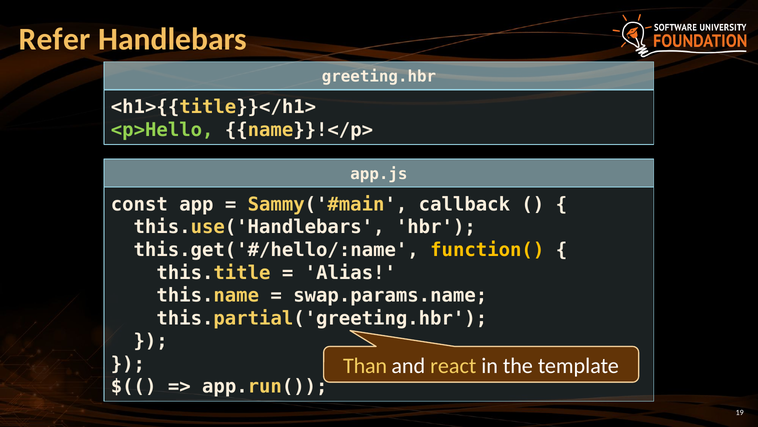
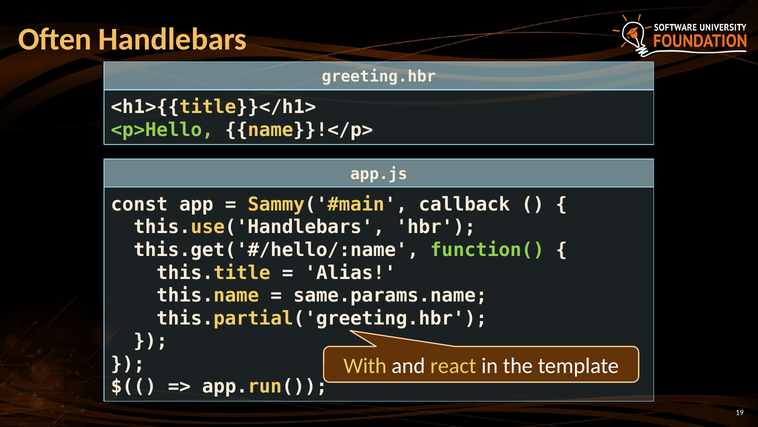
Refer: Refer -> Often
function( colour: yellow -> light green
swap.params.name: swap.params.name -> same.params.name
Than: Than -> With
